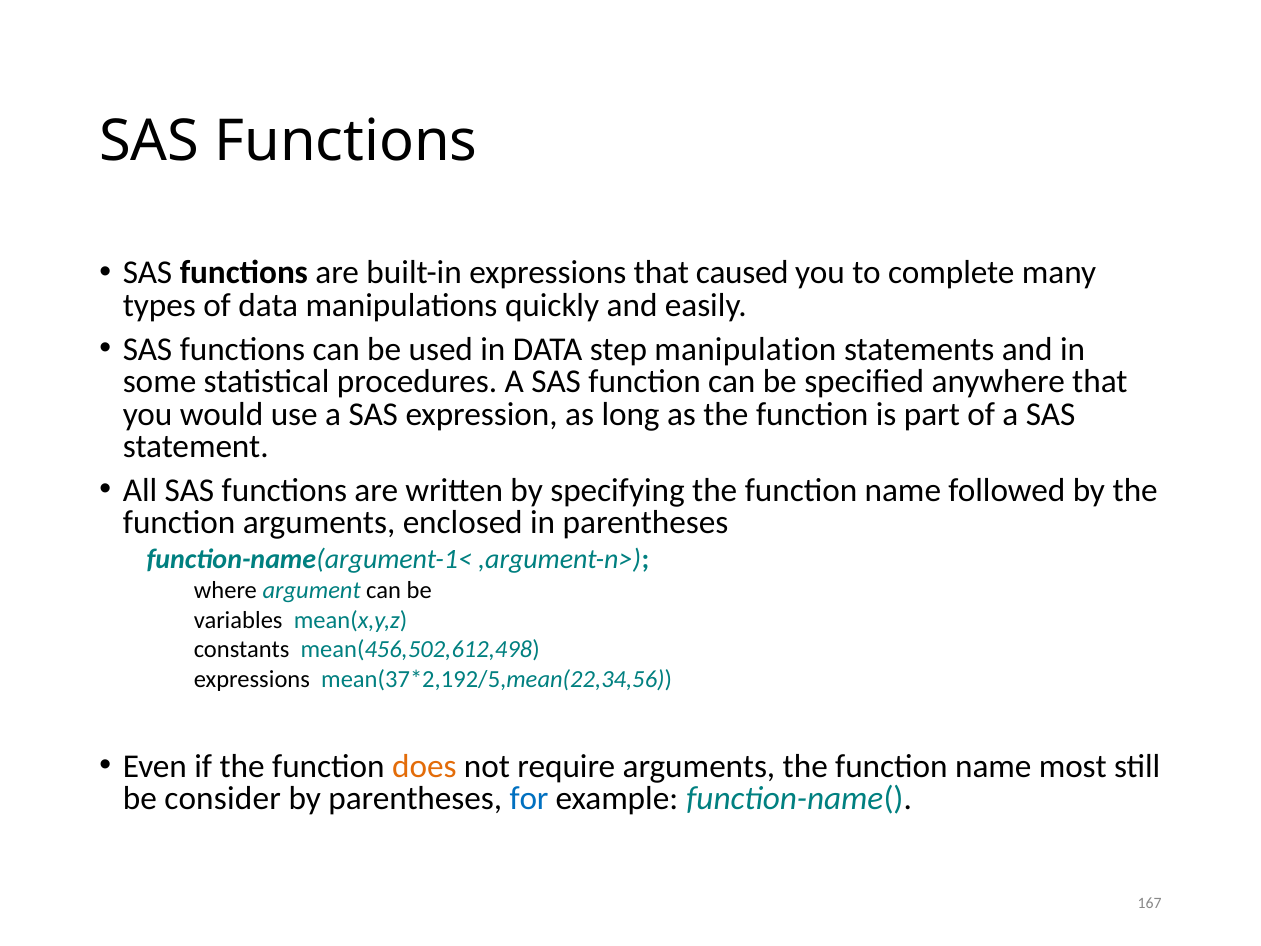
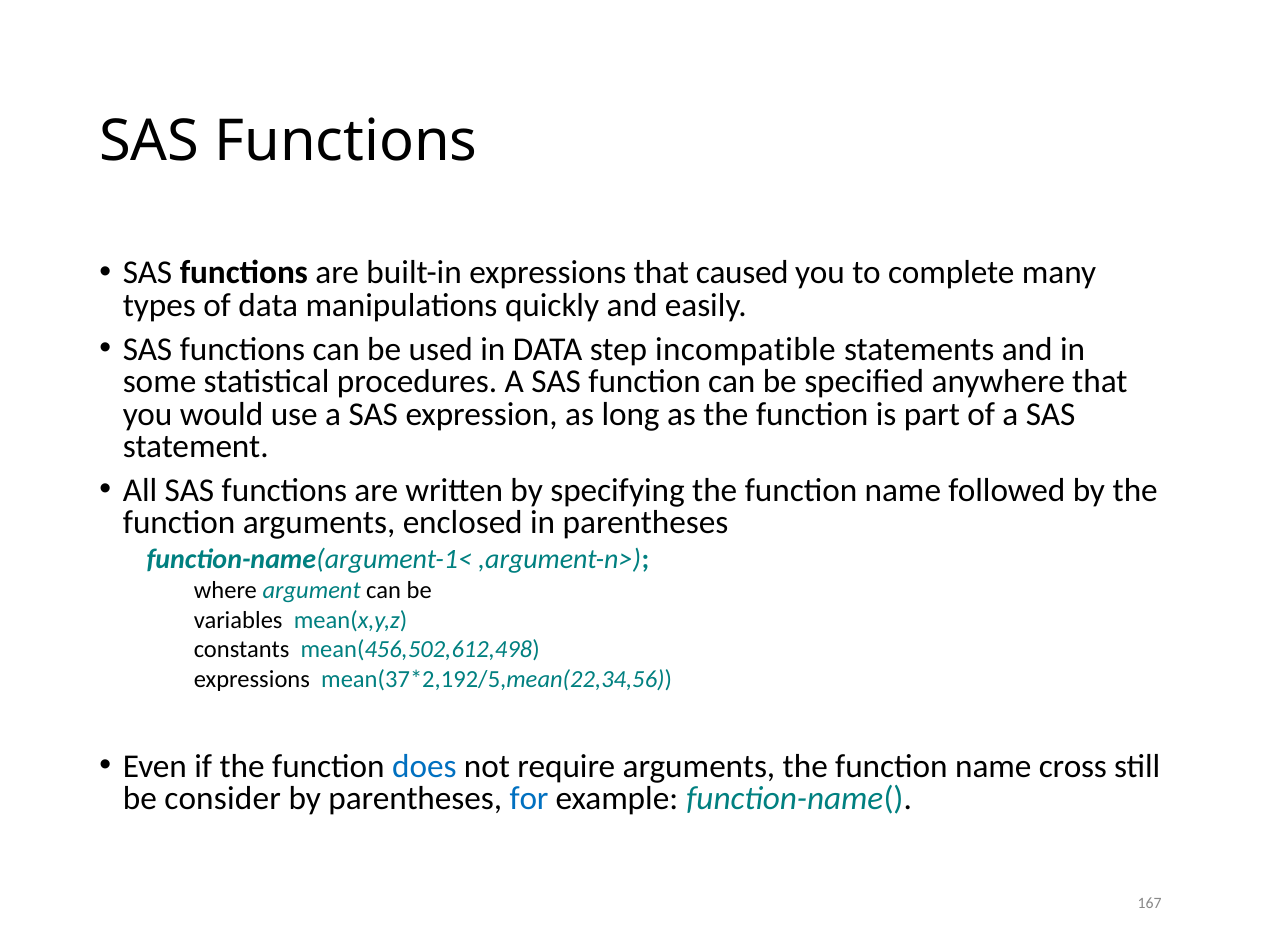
manipulation: manipulation -> incompatible
does colour: orange -> blue
most: most -> cross
